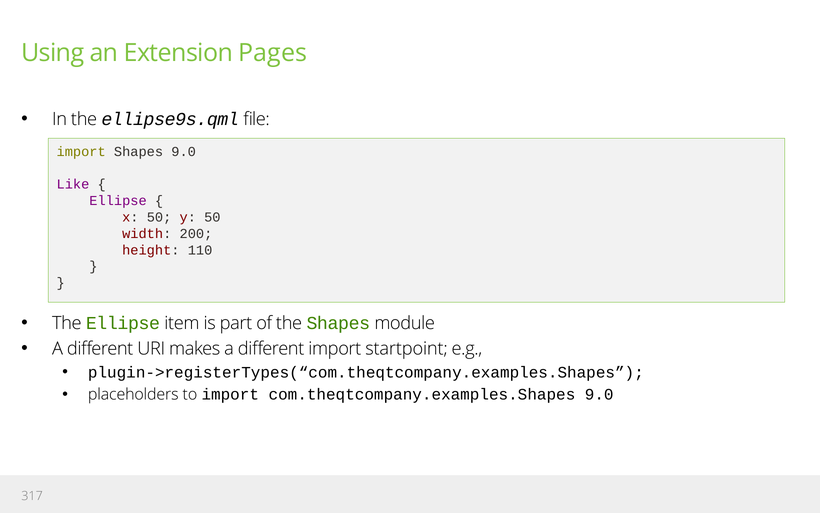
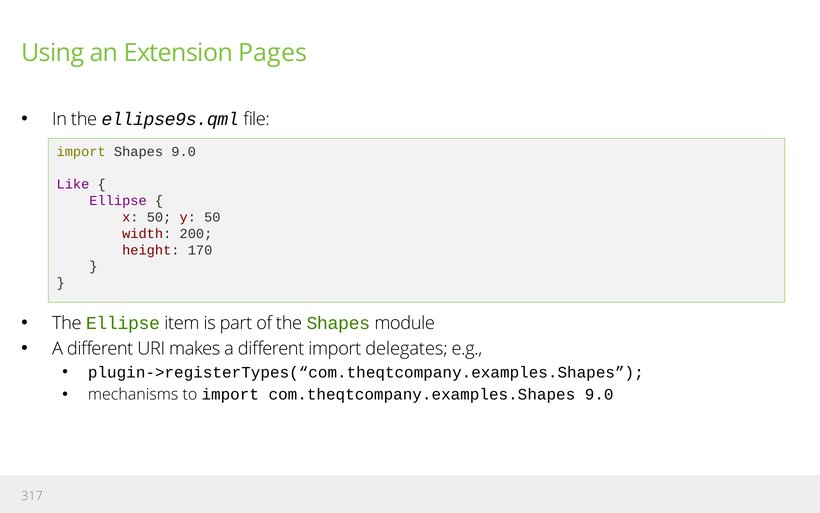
110: 110 -> 170
startpoint: startpoint -> delegates
placeholders: placeholders -> mechanisms
